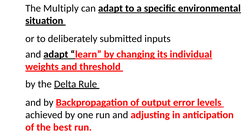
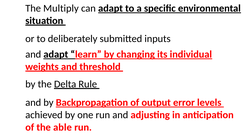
best: best -> able
